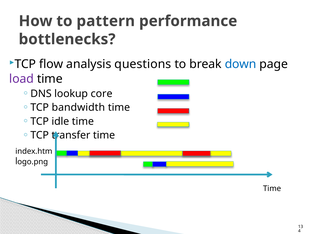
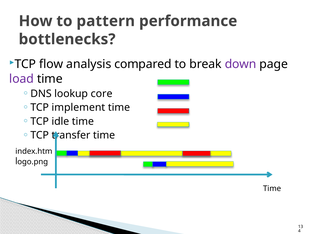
questions: questions -> compared
down colour: blue -> purple
bandwidth: bandwidth -> implement
